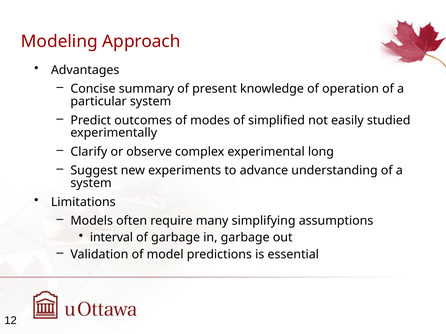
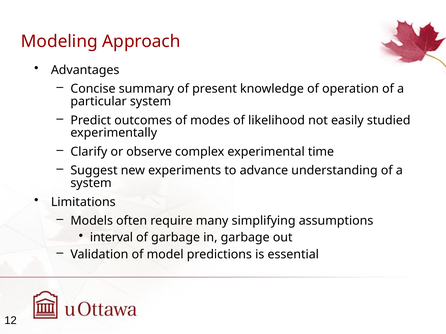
simplified: simplified -> likelihood
long: long -> time
